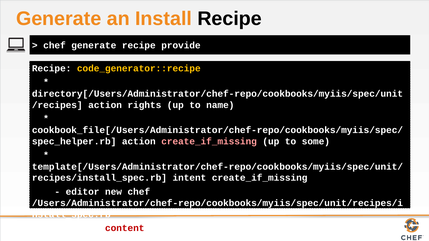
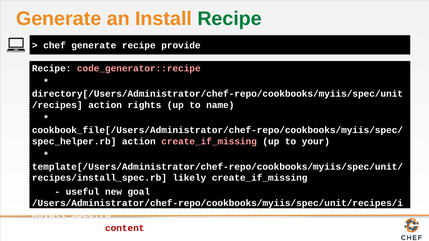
Recipe at (230, 19) colour: black -> green
code_generator::recipe colour: yellow -> pink
some: some -> your
intent: intent -> likely
editor: editor -> useful
new chef: chef -> goal
